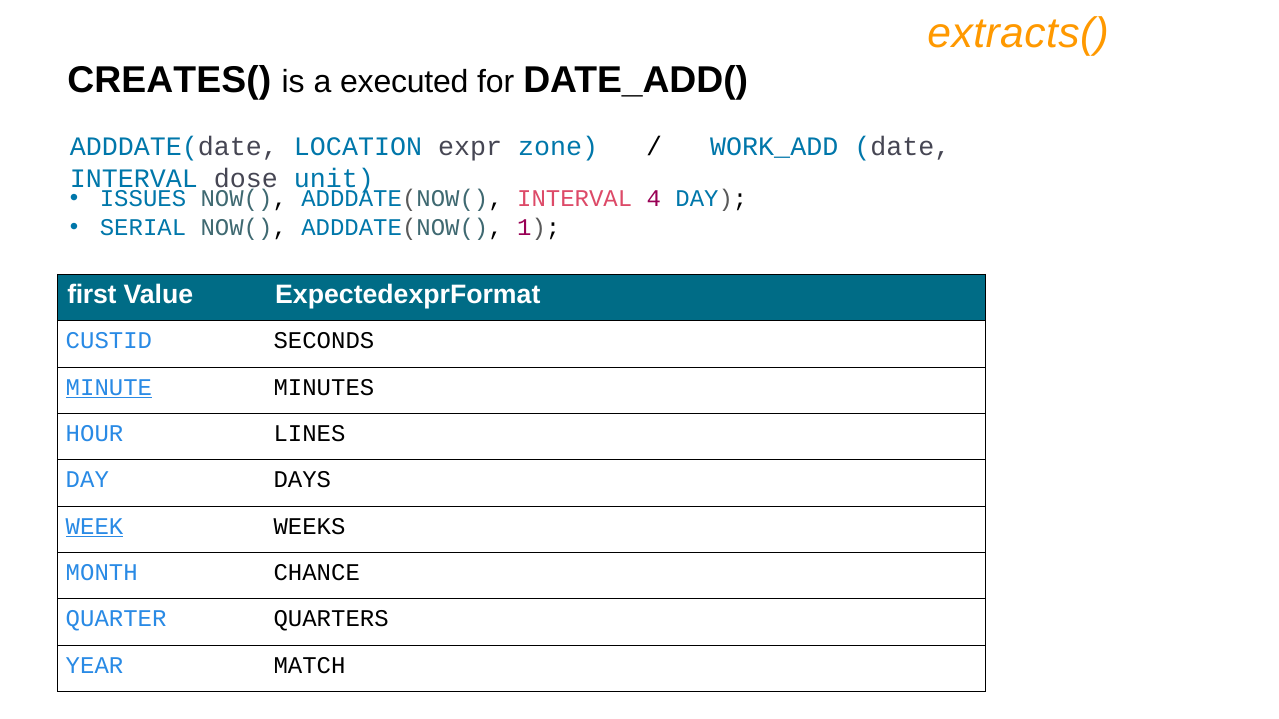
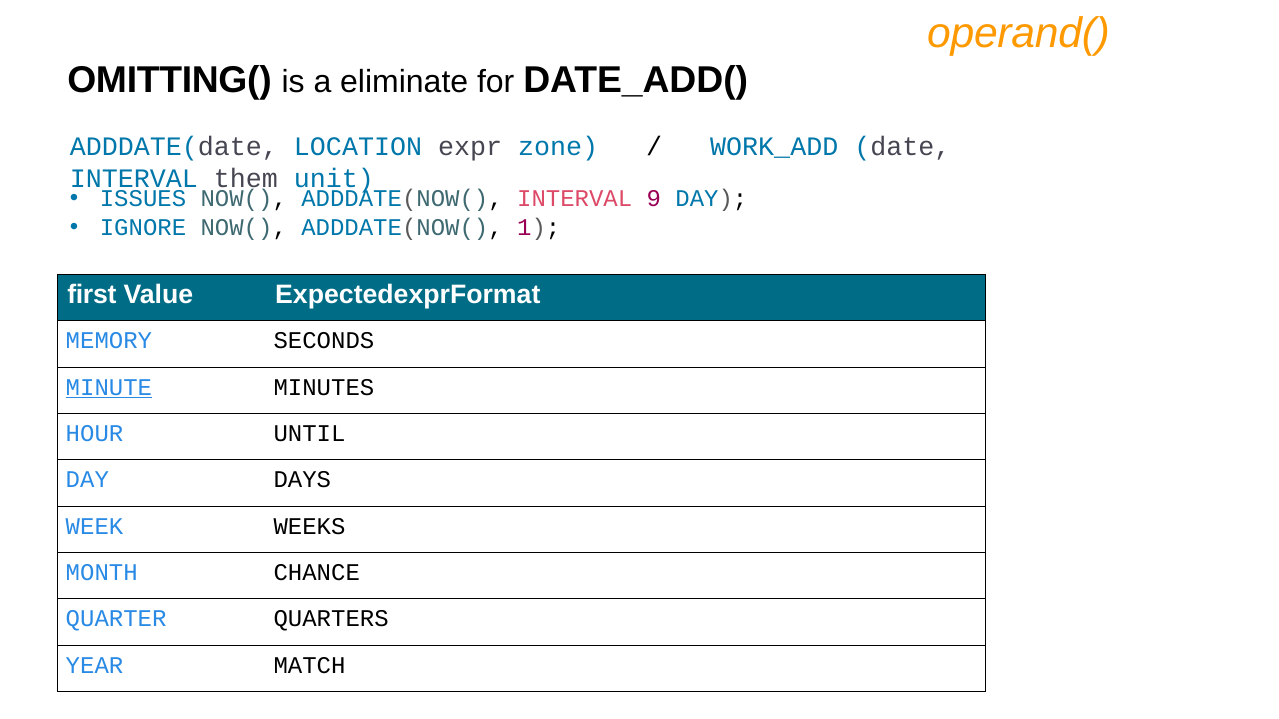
extracts(: extracts( -> operand(
CREATES(: CREATES( -> OMITTING(
executed: executed -> eliminate
dose: dose -> them
4: 4 -> 9
SERIAL: SERIAL -> IGNORE
CUSTID: CUSTID -> MEMORY
LINES: LINES -> UNTIL
WEEK underline: present -> none
